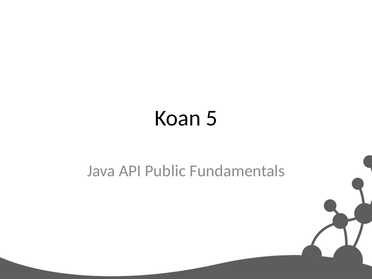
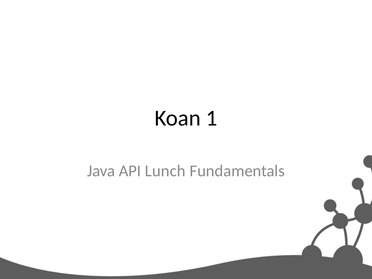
5: 5 -> 1
Public: Public -> Lunch
